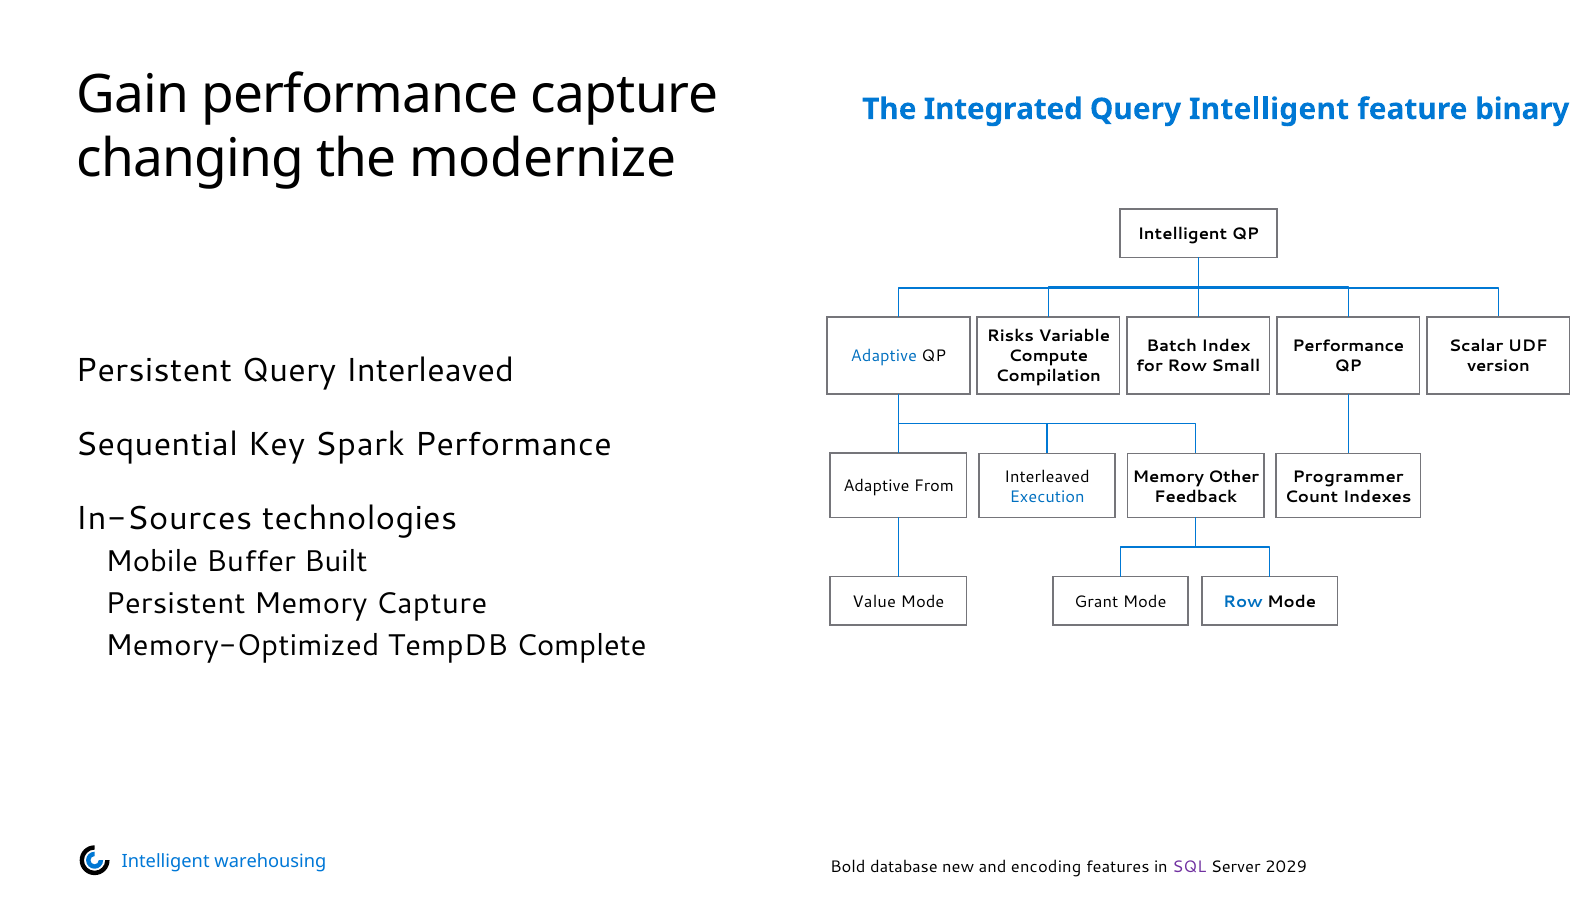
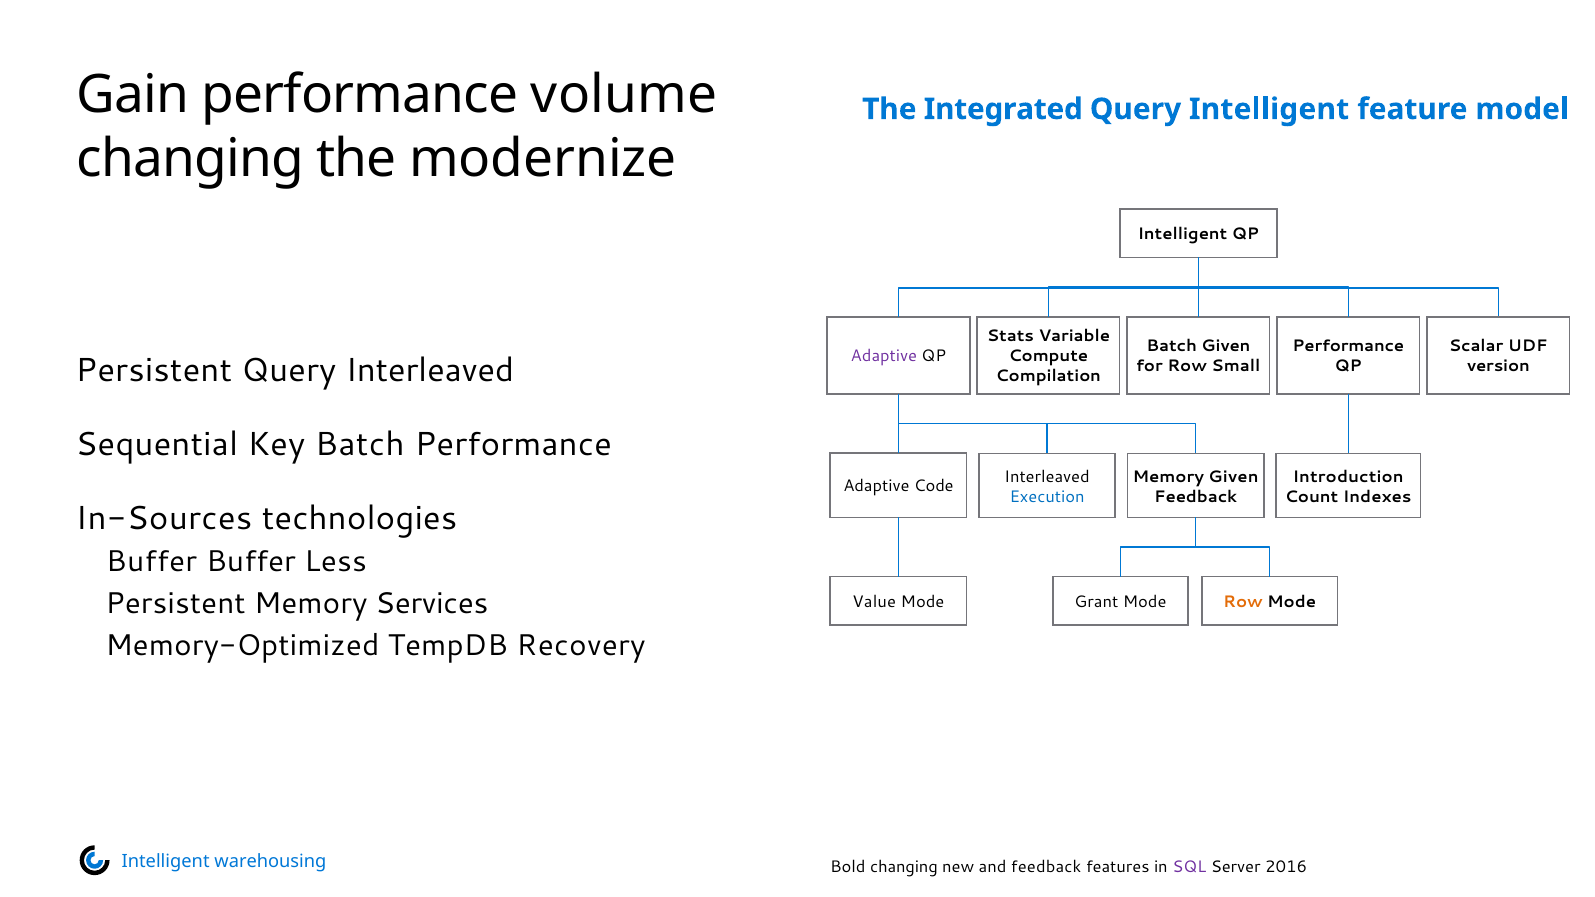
performance capture: capture -> volume
binary: binary -> model
Risks: Risks -> Stats
Batch Index: Index -> Given
Adaptive at (884, 357) colour: blue -> purple
Key Spark: Spark -> Batch
Memory Other: Other -> Given
Programmer: Programmer -> Introduction
From: From -> Code
Mobile at (152, 562): Mobile -> Buffer
Built: Built -> Less
Memory Capture: Capture -> Services
Row at (1243, 602) colour: blue -> orange
Complete: Complete -> Recovery
Bold database: database -> changing
and encoding: encoding -> feedback
2029: 2029 -> 2016
